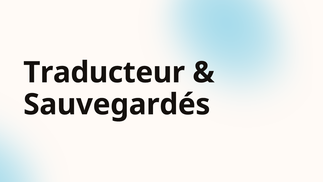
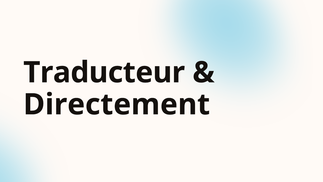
Sauvegardés: Sauvegardés -> Directement
